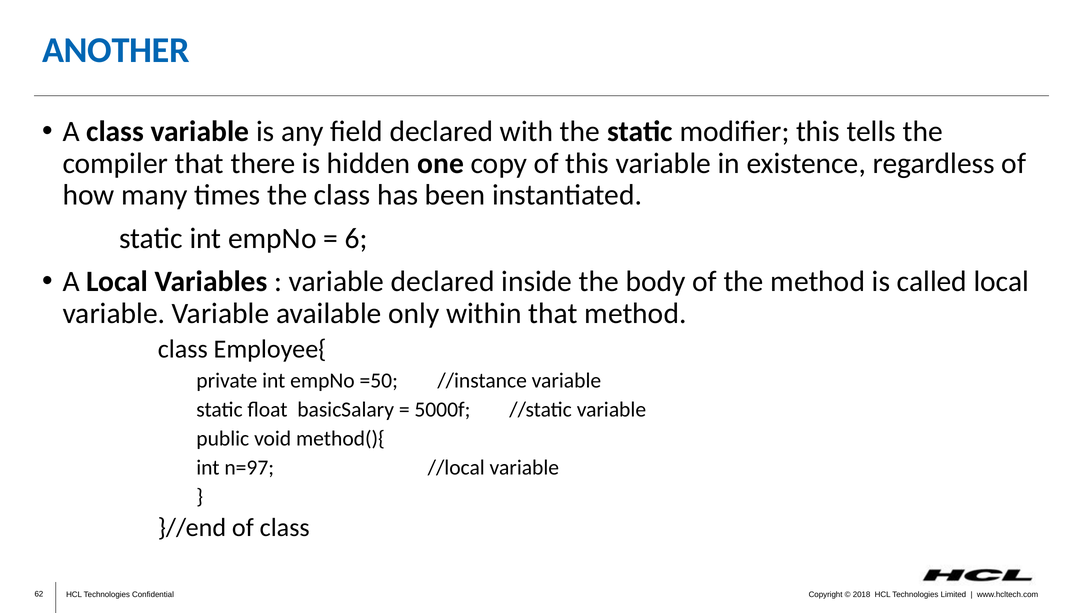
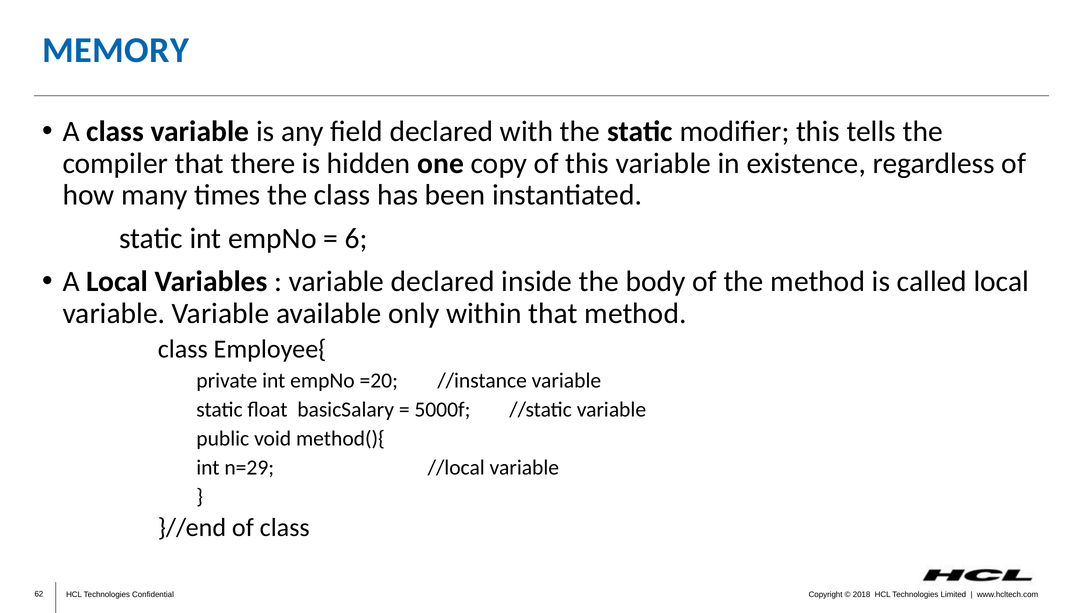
ANOTHER: ANOTHER -> MEMORY
=50: =50 -> =20
n=97: n=97 -> n=29
